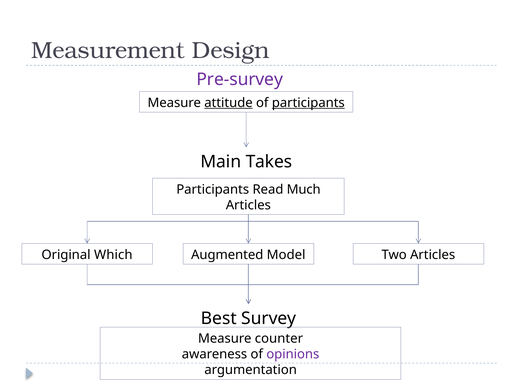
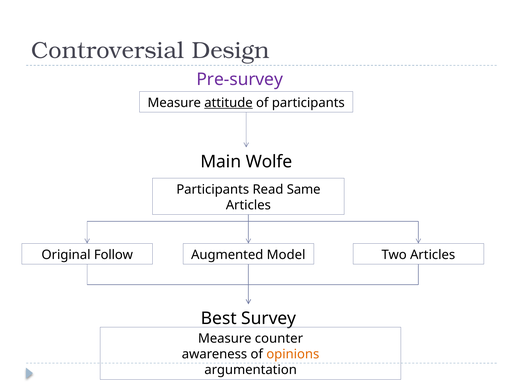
Measurement: Measurement -> Controversial
participants at (308, 103) underline: present -> none
Takes: Takes -> Wolfe
Much: Much -> Same
Which: Which -> Follow
opinions colour: purple -> orange
